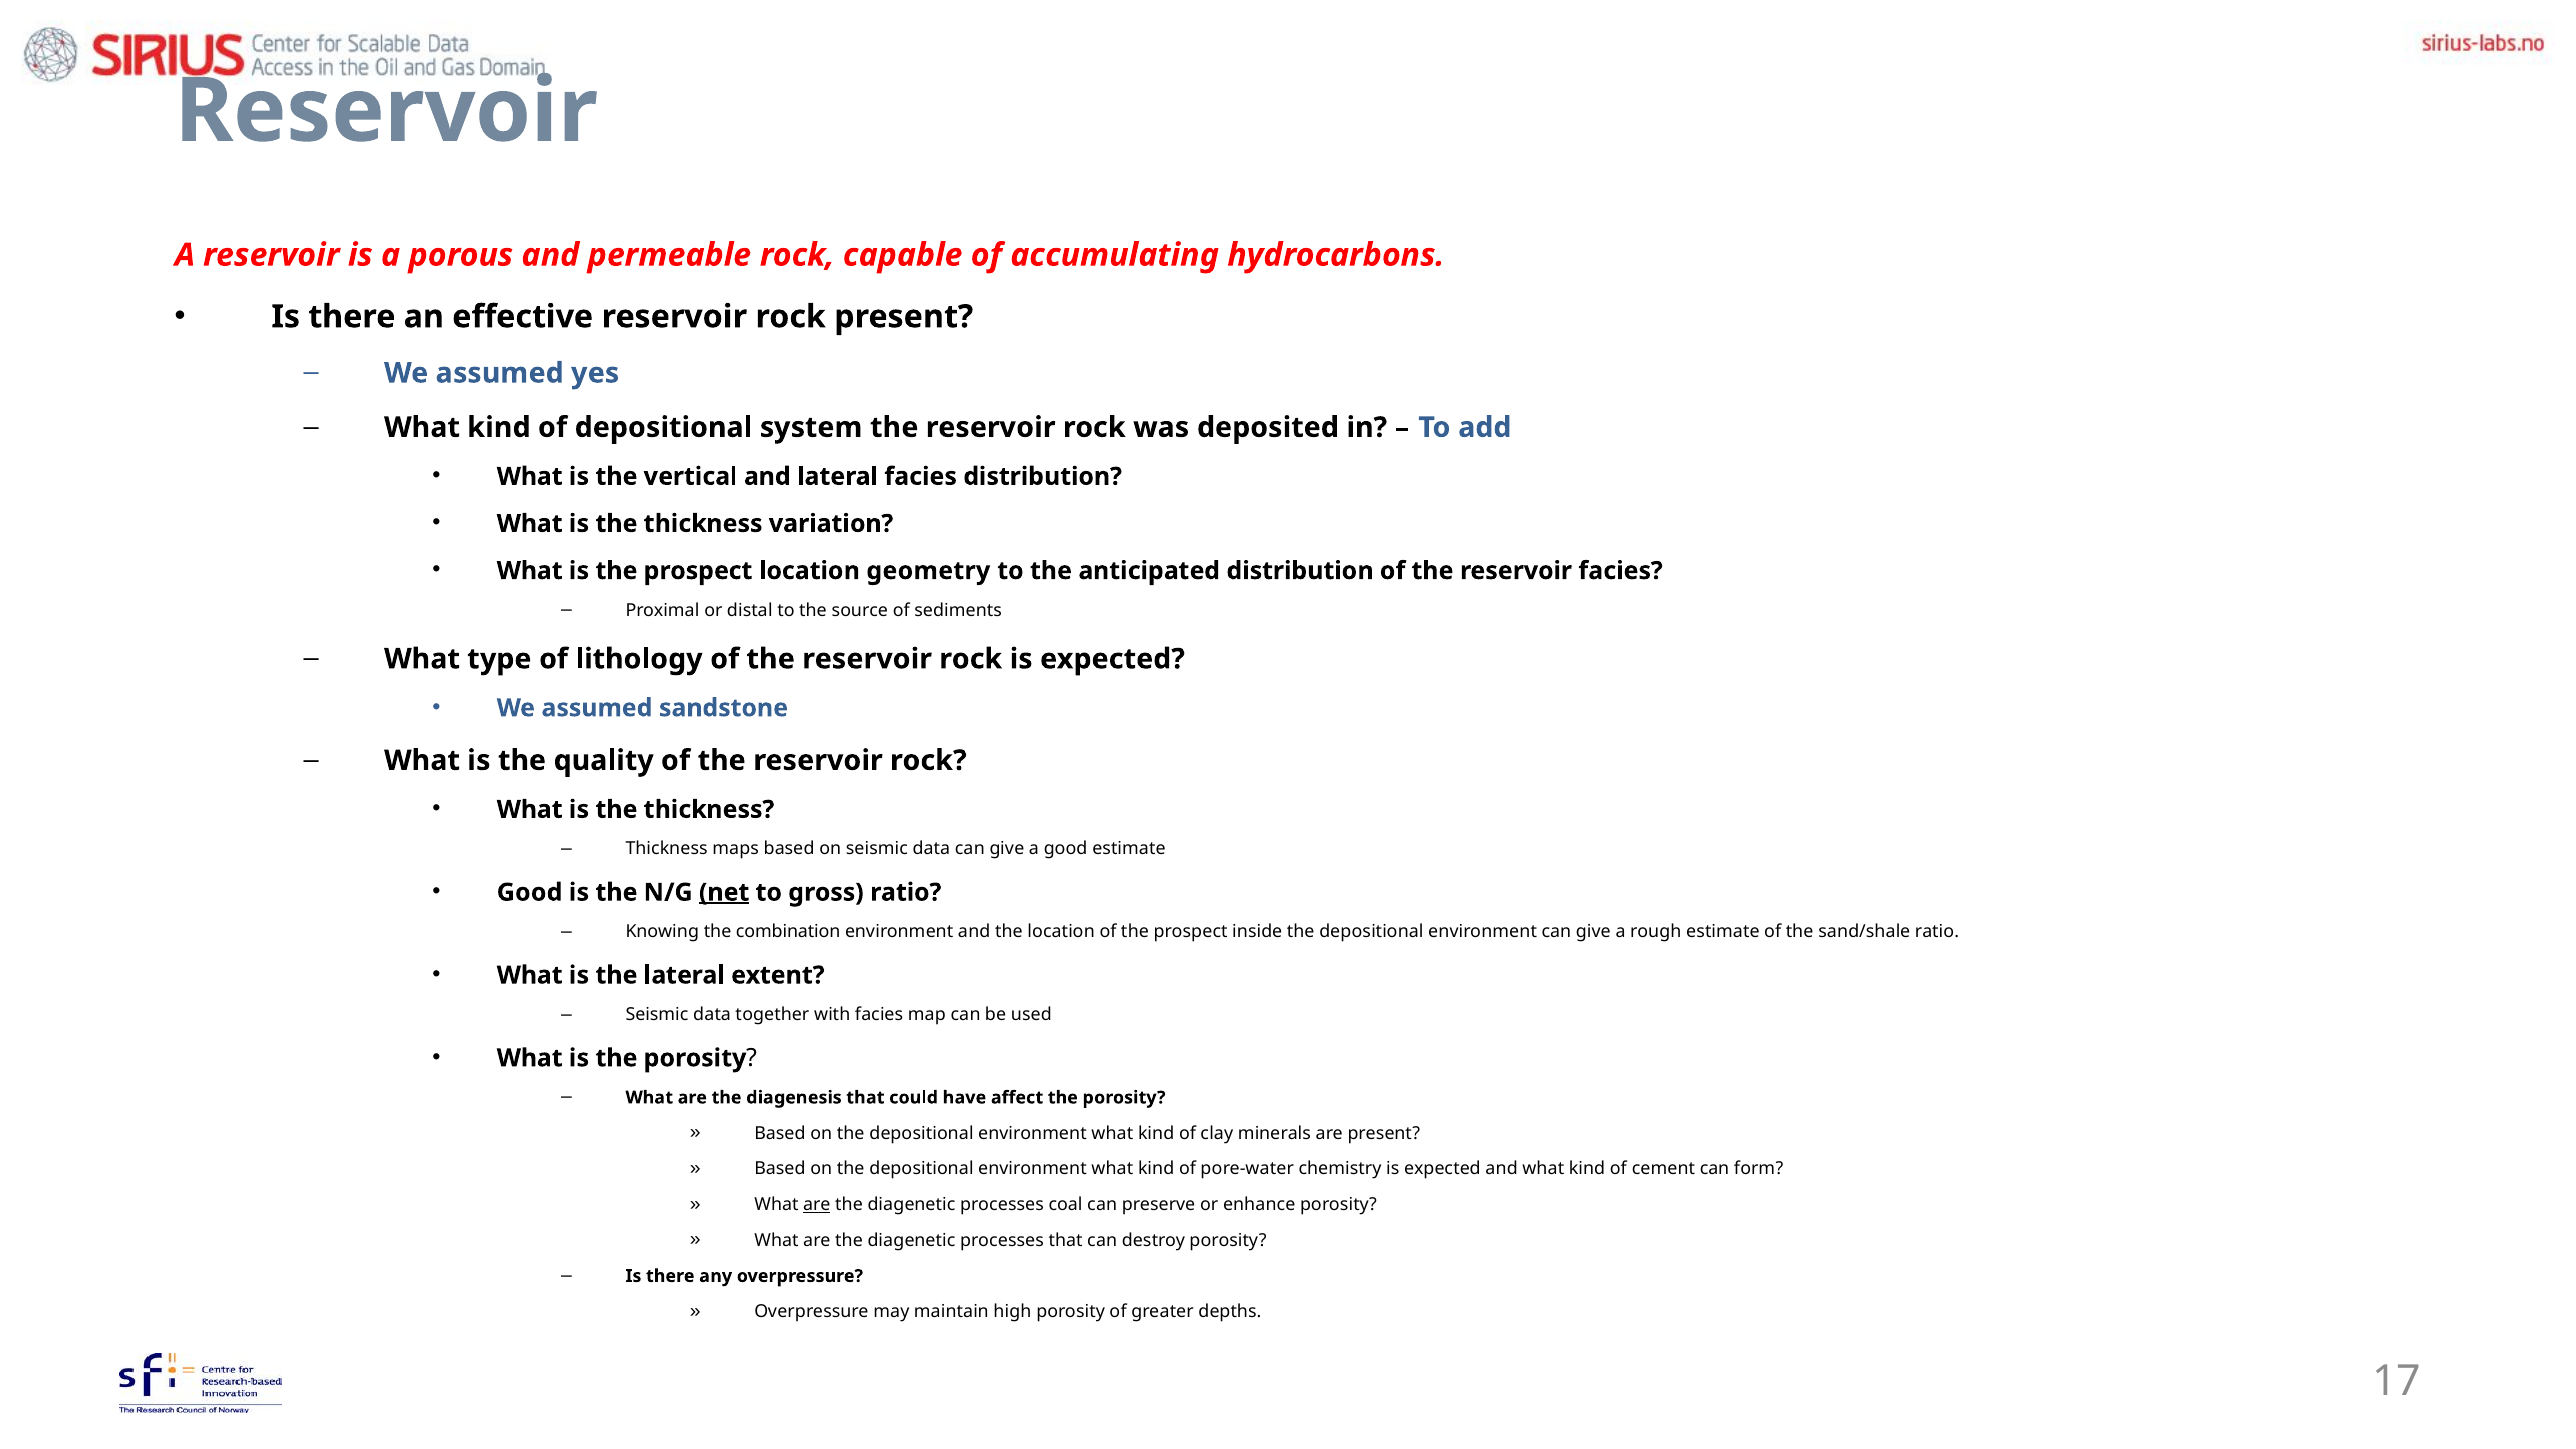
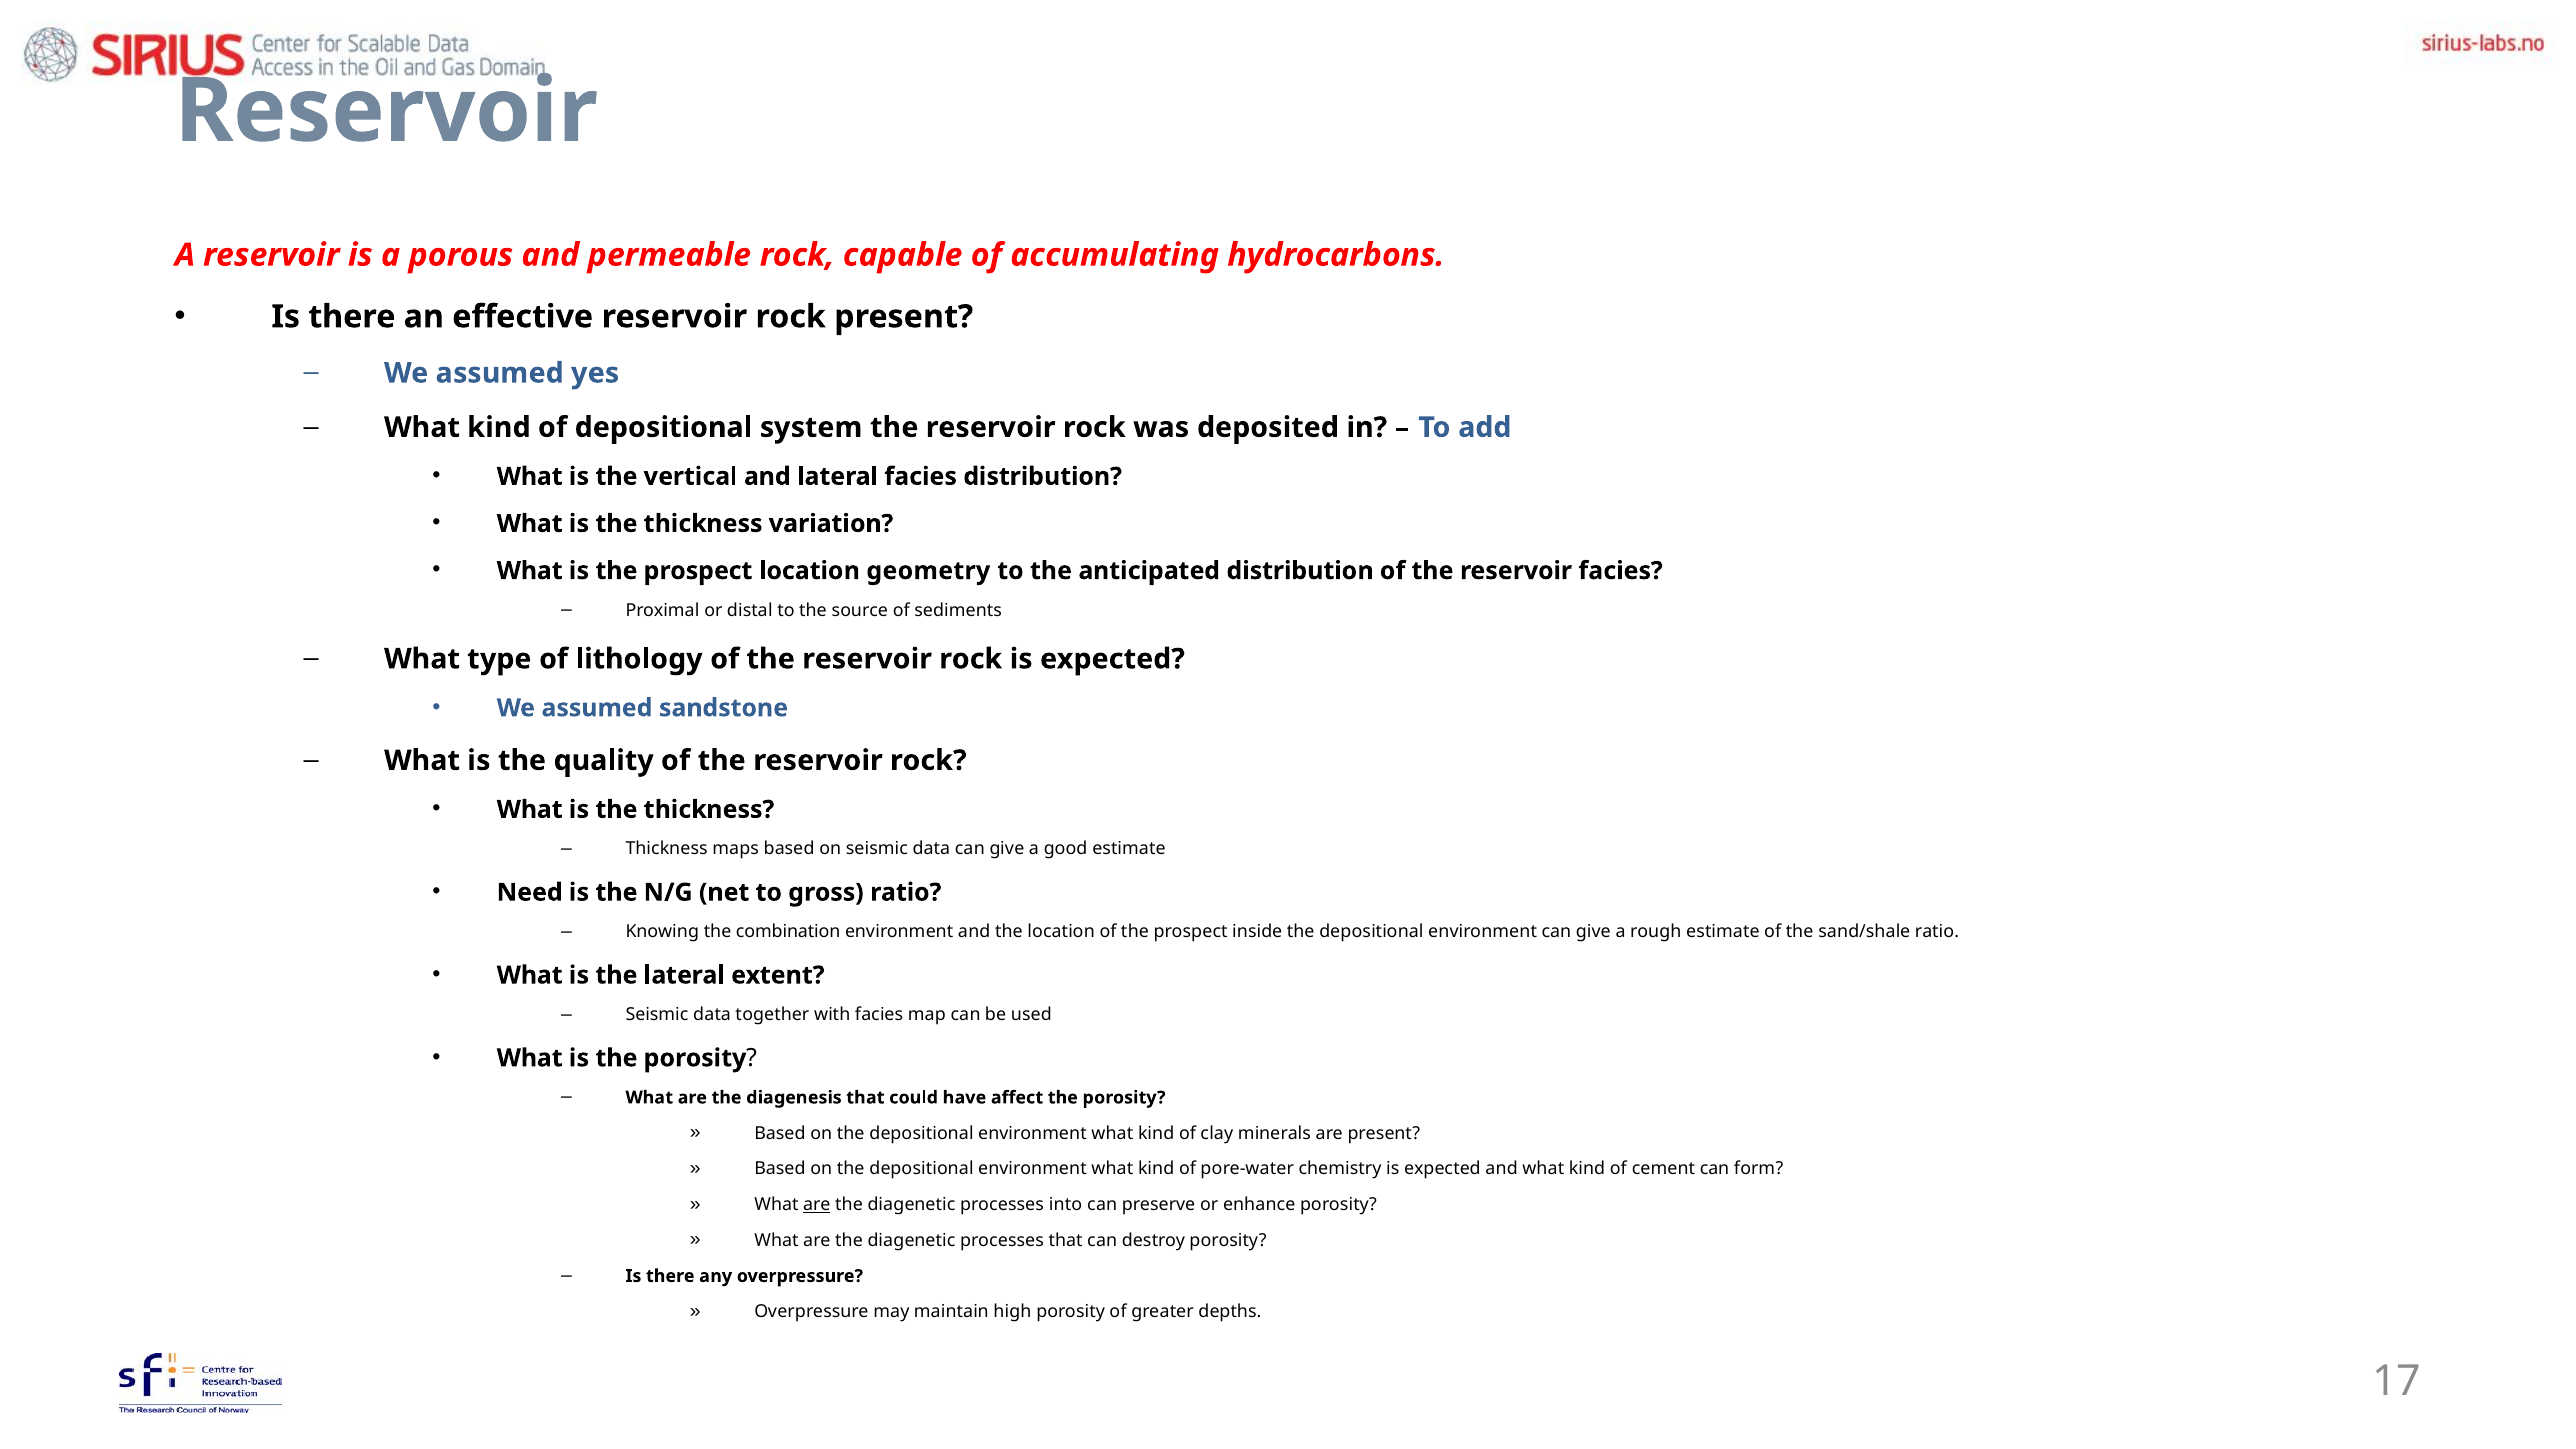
Good at (530, 892): Good -> Need
net underline: present -> none
coal: coal -> into
